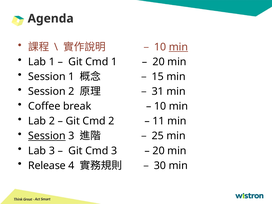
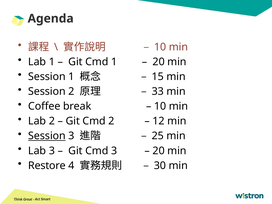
min at (178, 47) underline: present -> none
31: 31 -> 33
11: 11 -> 12
Release: Release -> Restore
